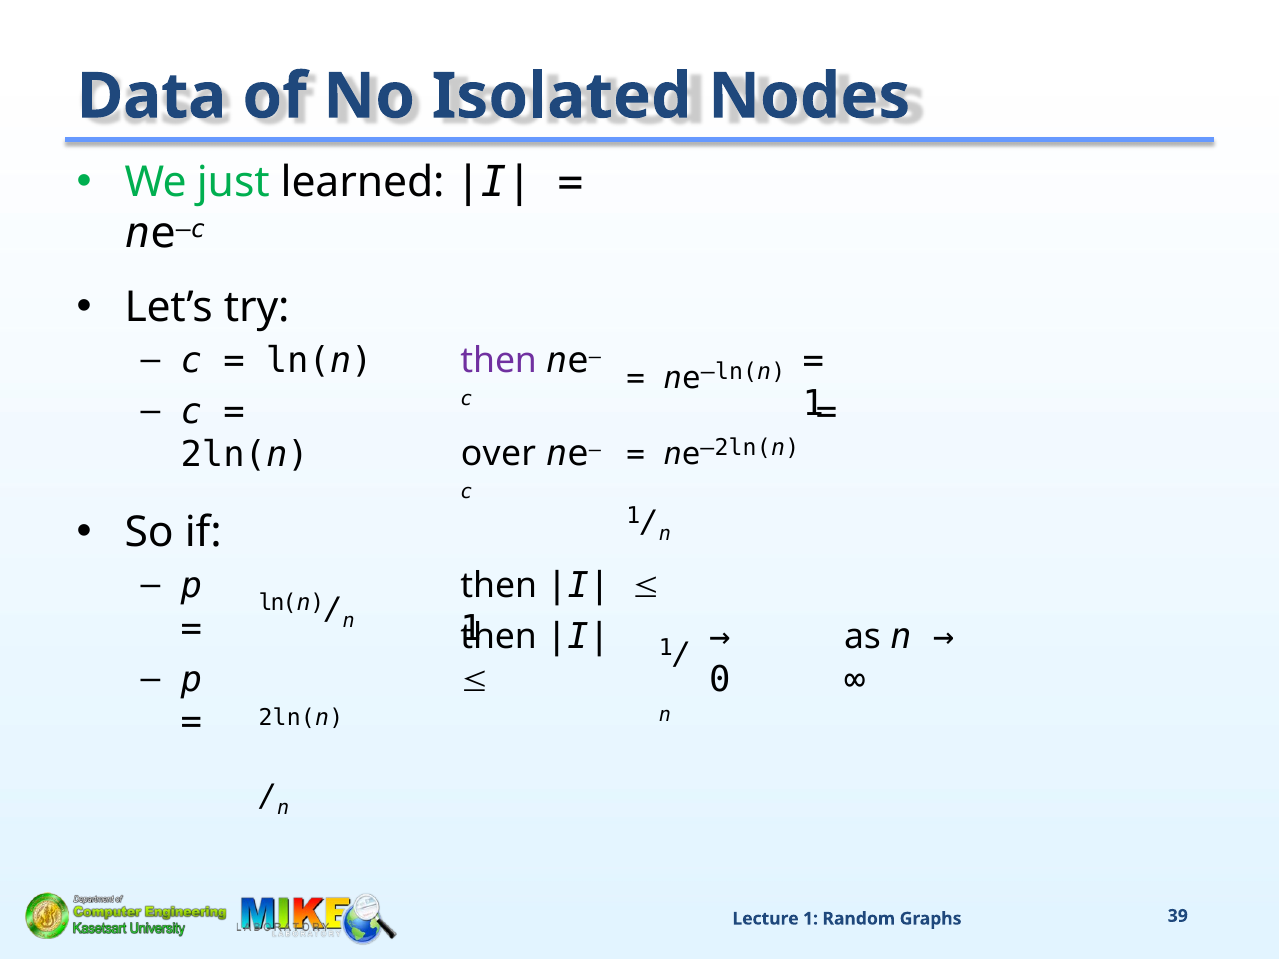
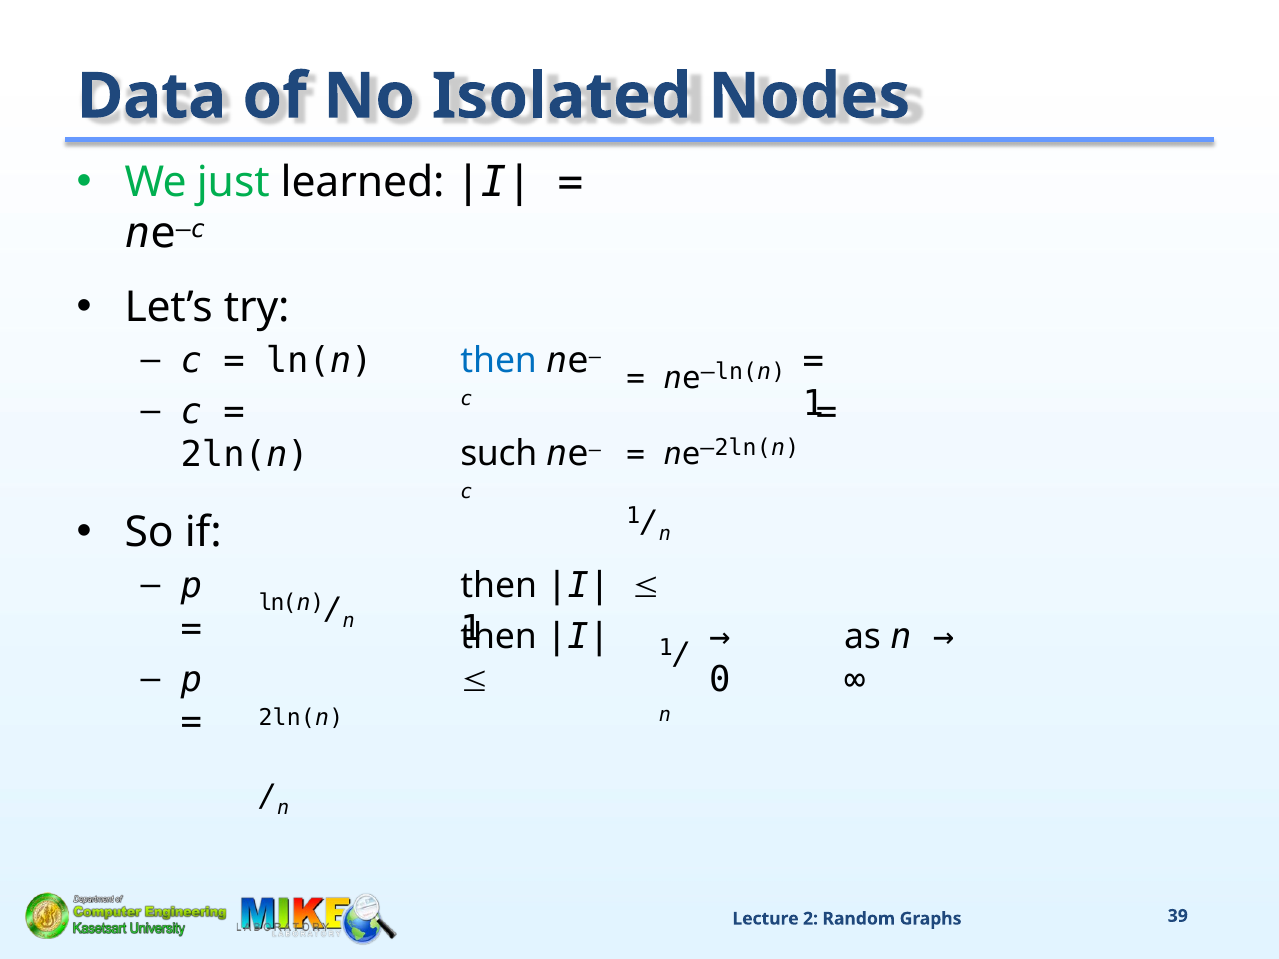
then at (499, 361) colour: purple -> blue
over: over -> such
Lecture 1: 1 -> 2
